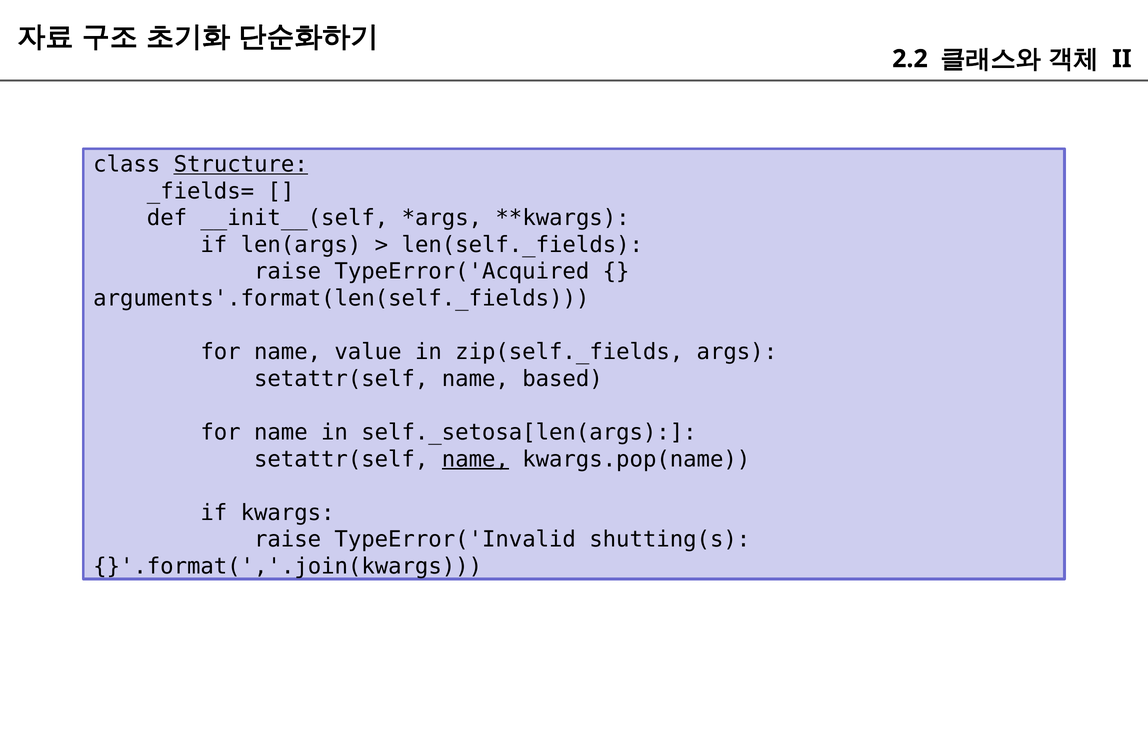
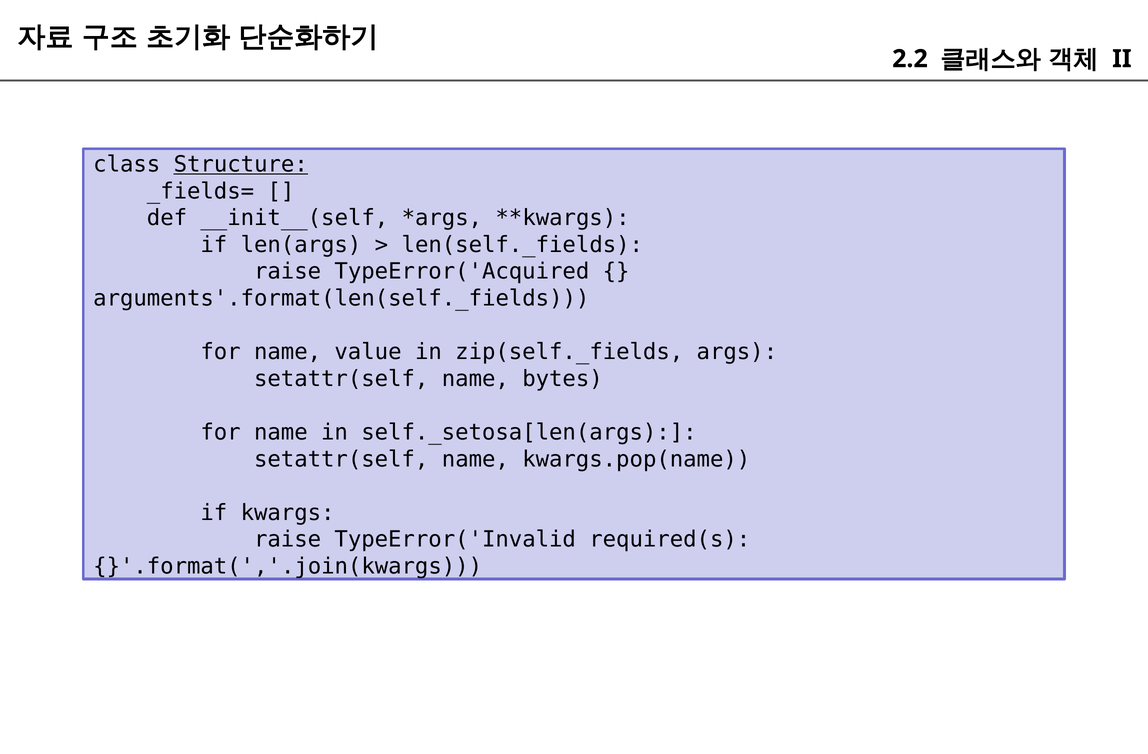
based: based -> bytes
name at (475, 459) underline: present -> none
shutting(s: shutting(s -> required(s
